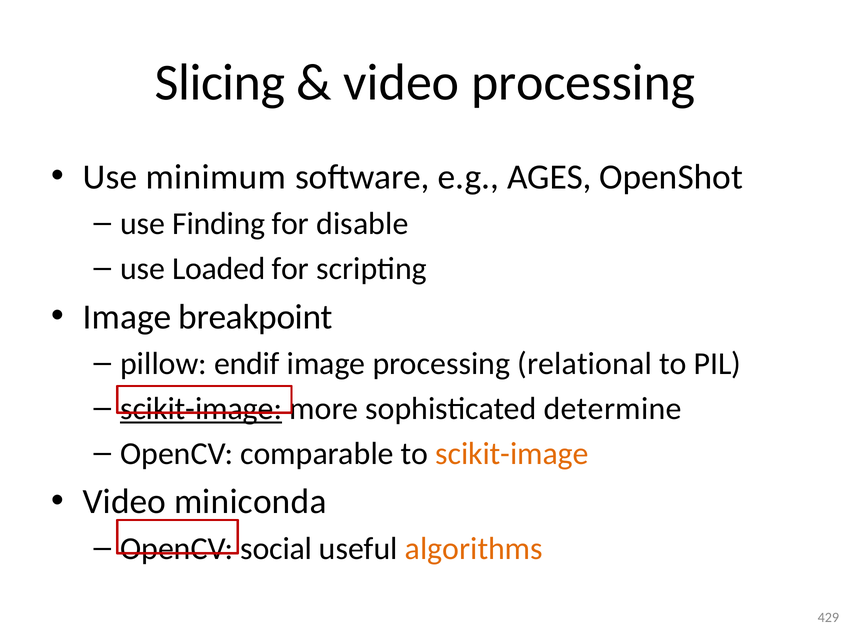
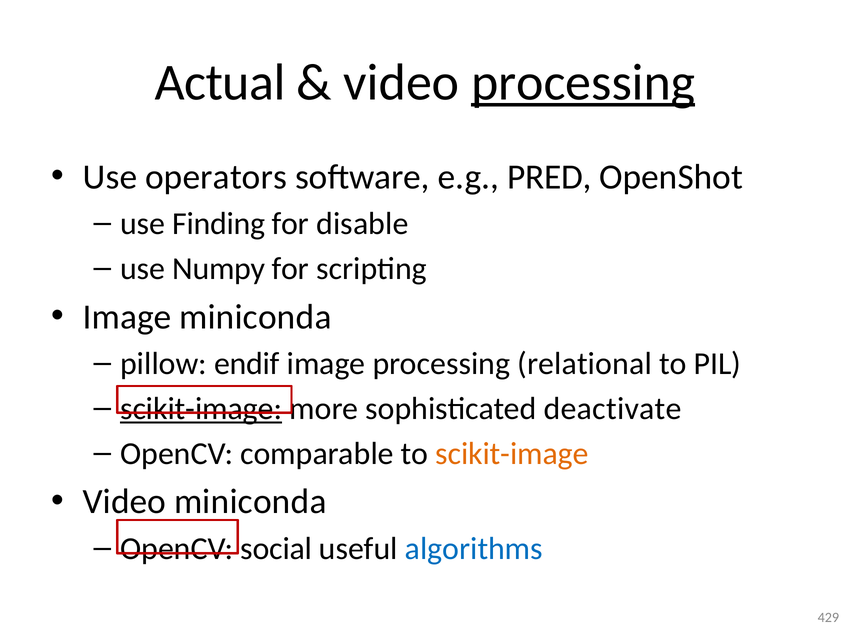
Slicing: Slicing -> Actual
processing at (583, 82) underline: none -> present
minimum: minimum -> operators
AGES: AGES -> PRED
Loaded: Loaded -> Numpy
Image breakpoint: breakpoint -> miniconda
determine: determine -> deactivate
algorithms colour: orange -> blue
